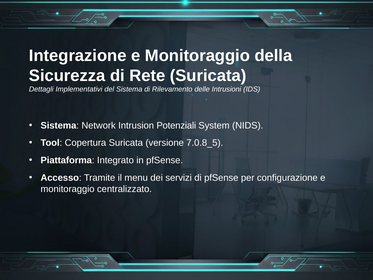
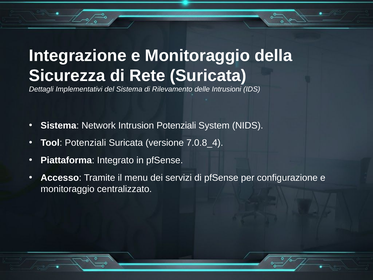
Tool Copertura: Copertura -> Potenziali
7.0.8_5: 7.0.8_5 -> 7.0.8_4
